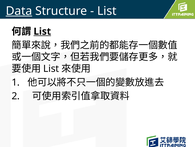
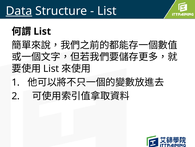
List at (42, 31) underline: present -> none
